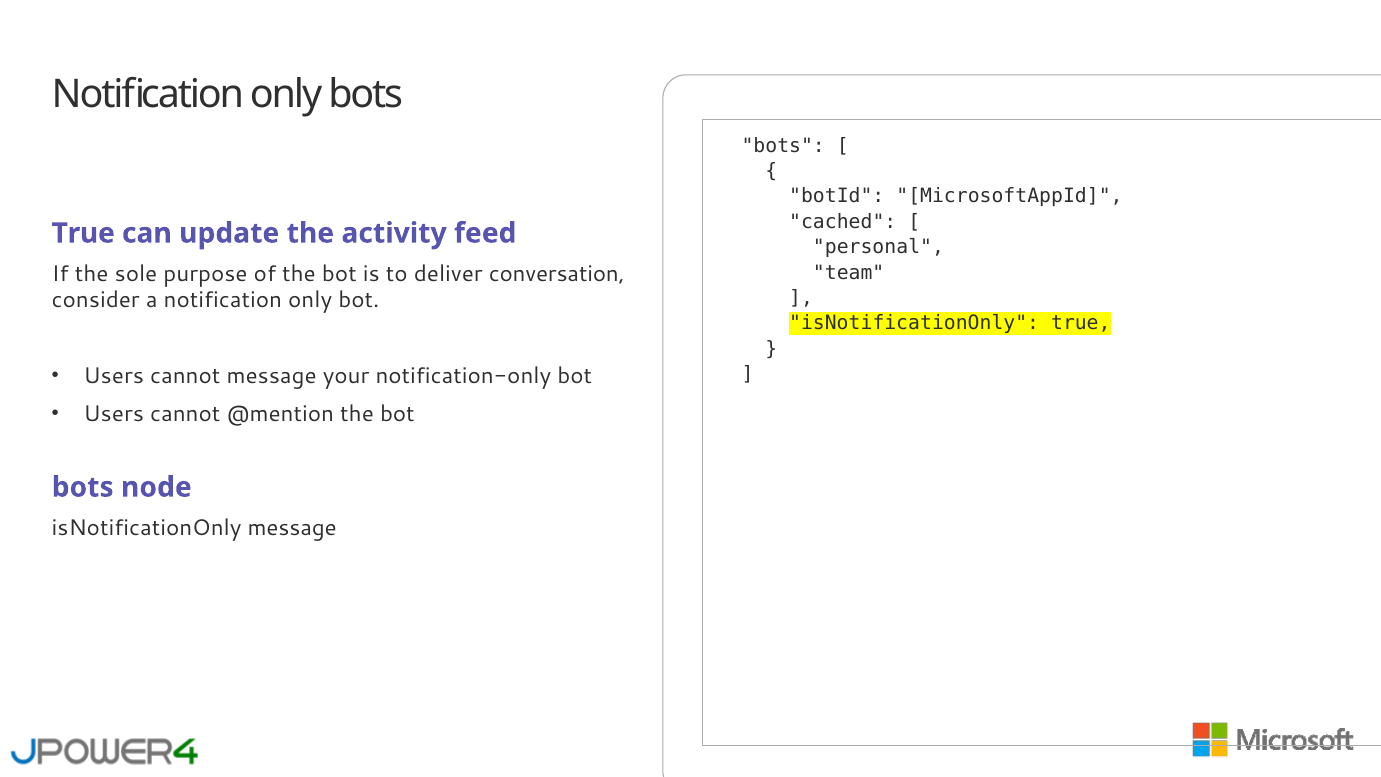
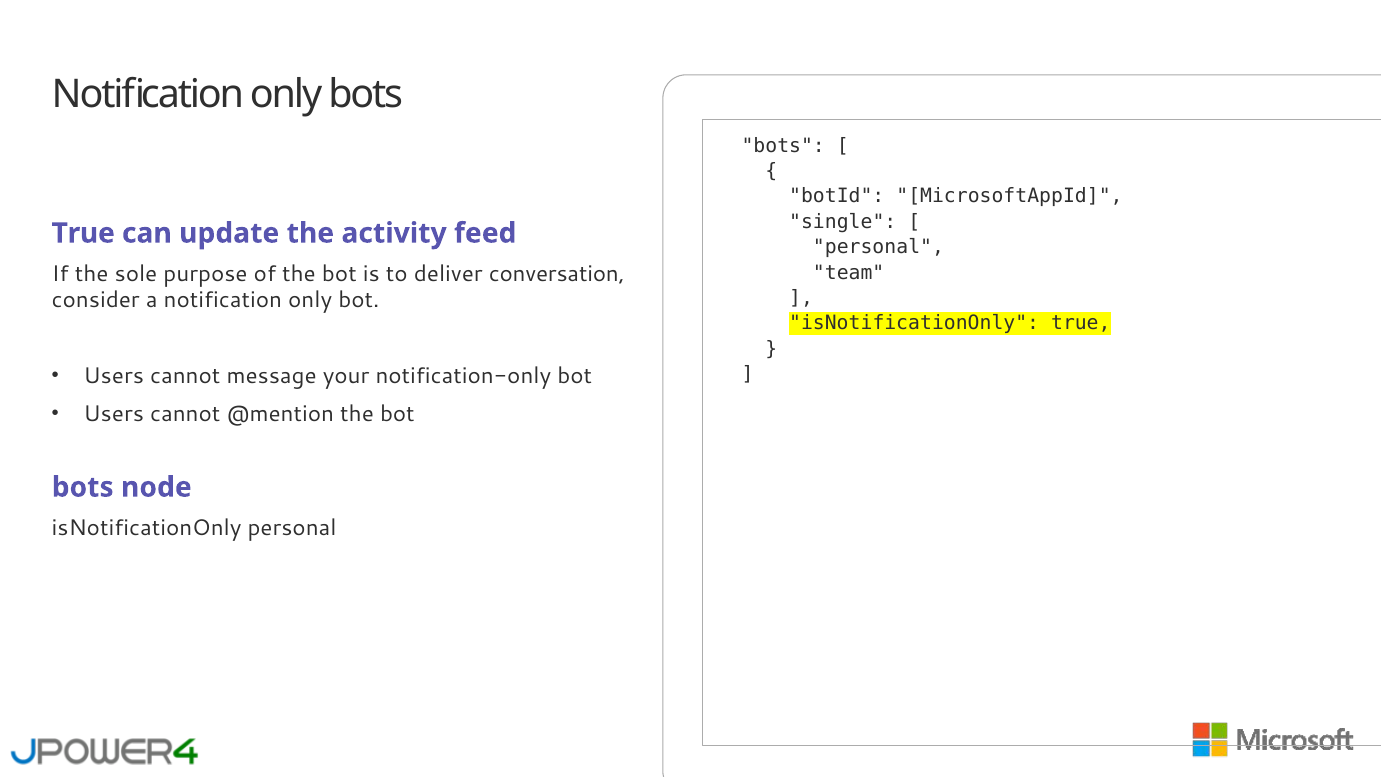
cached: cached -> single
isNotificationOnly message: message -> personal
